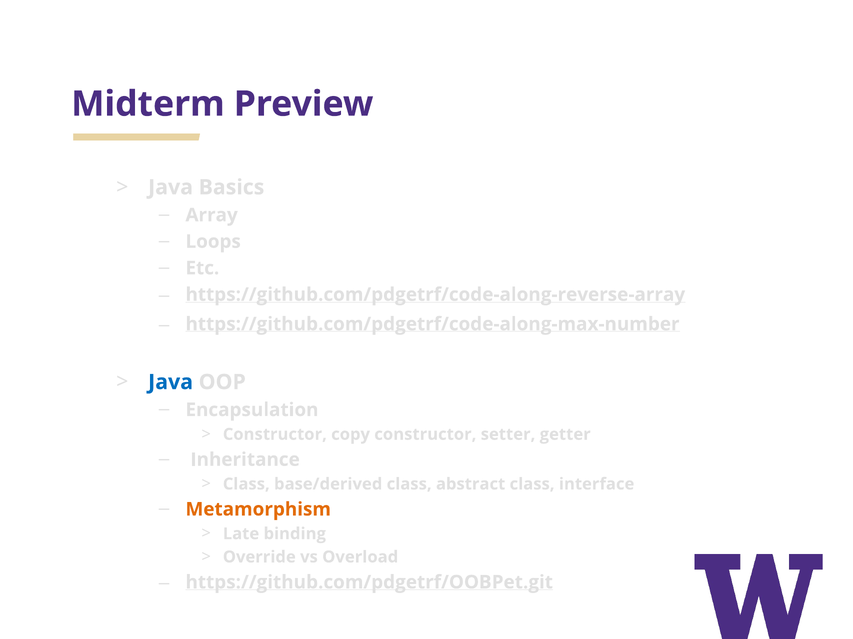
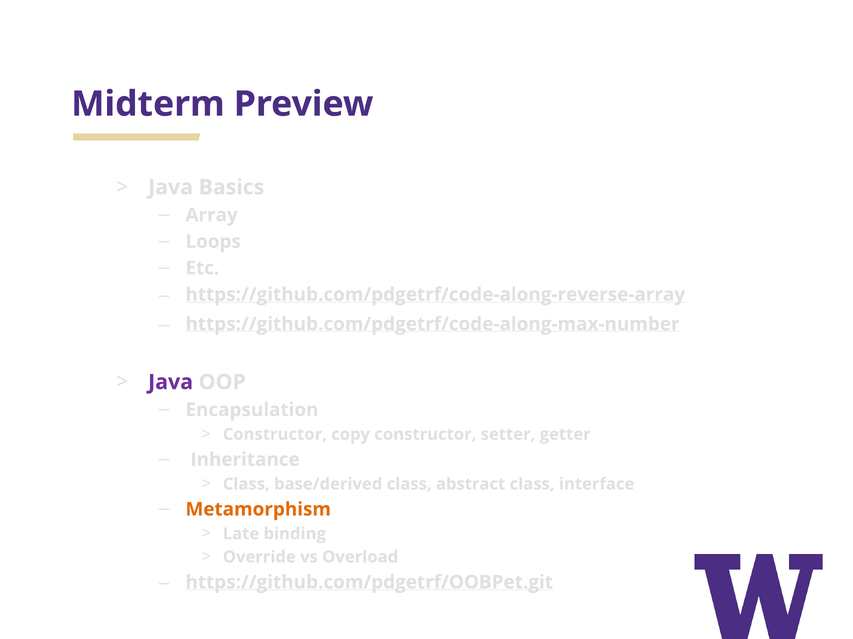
Java at (171, 383) colour: blue -> purple
